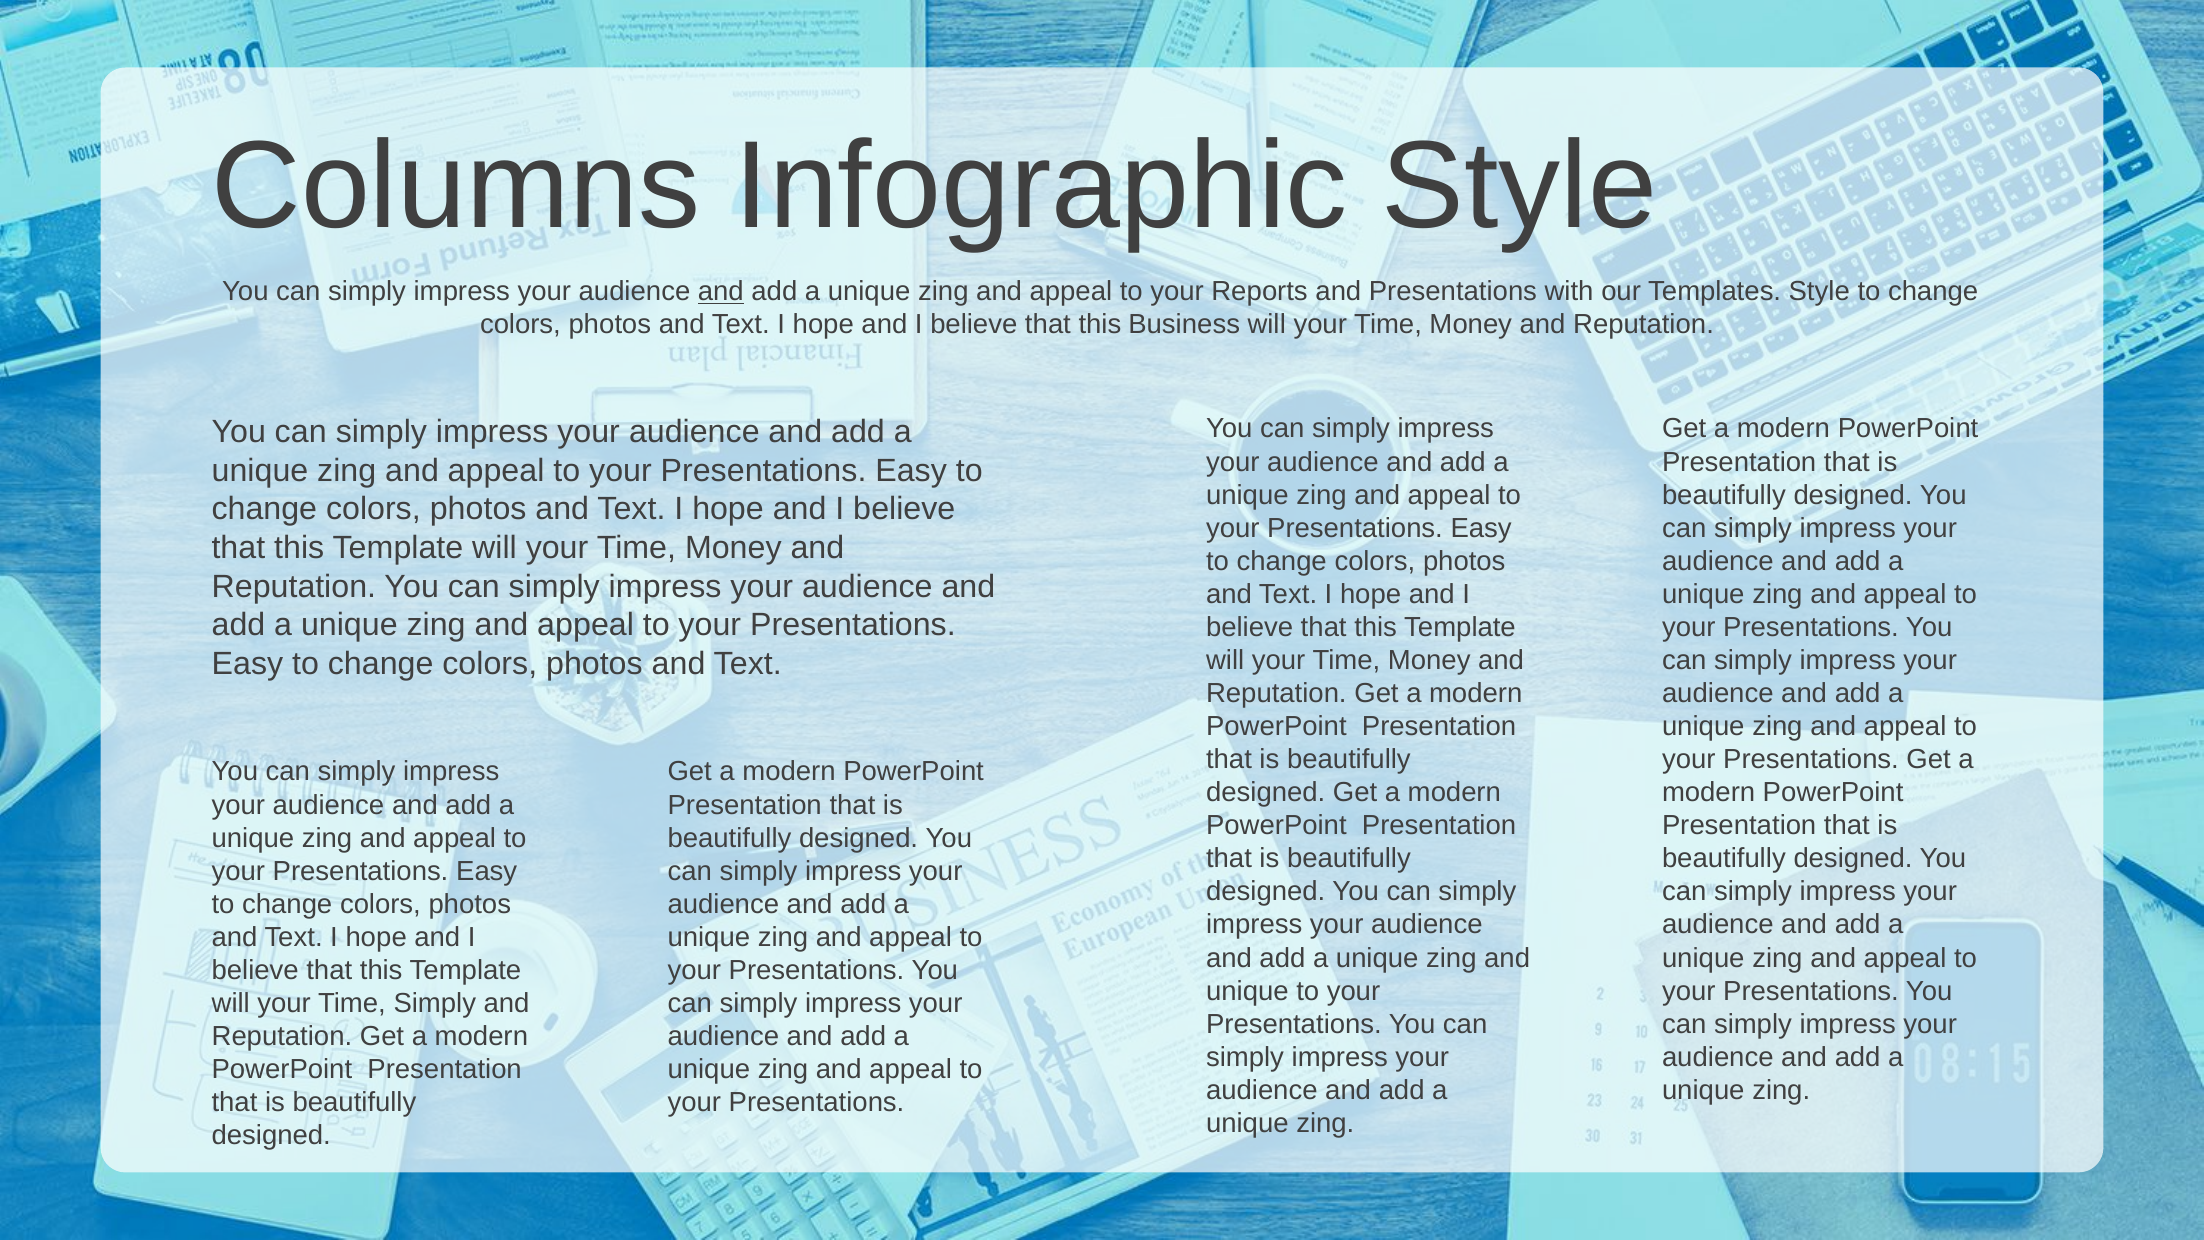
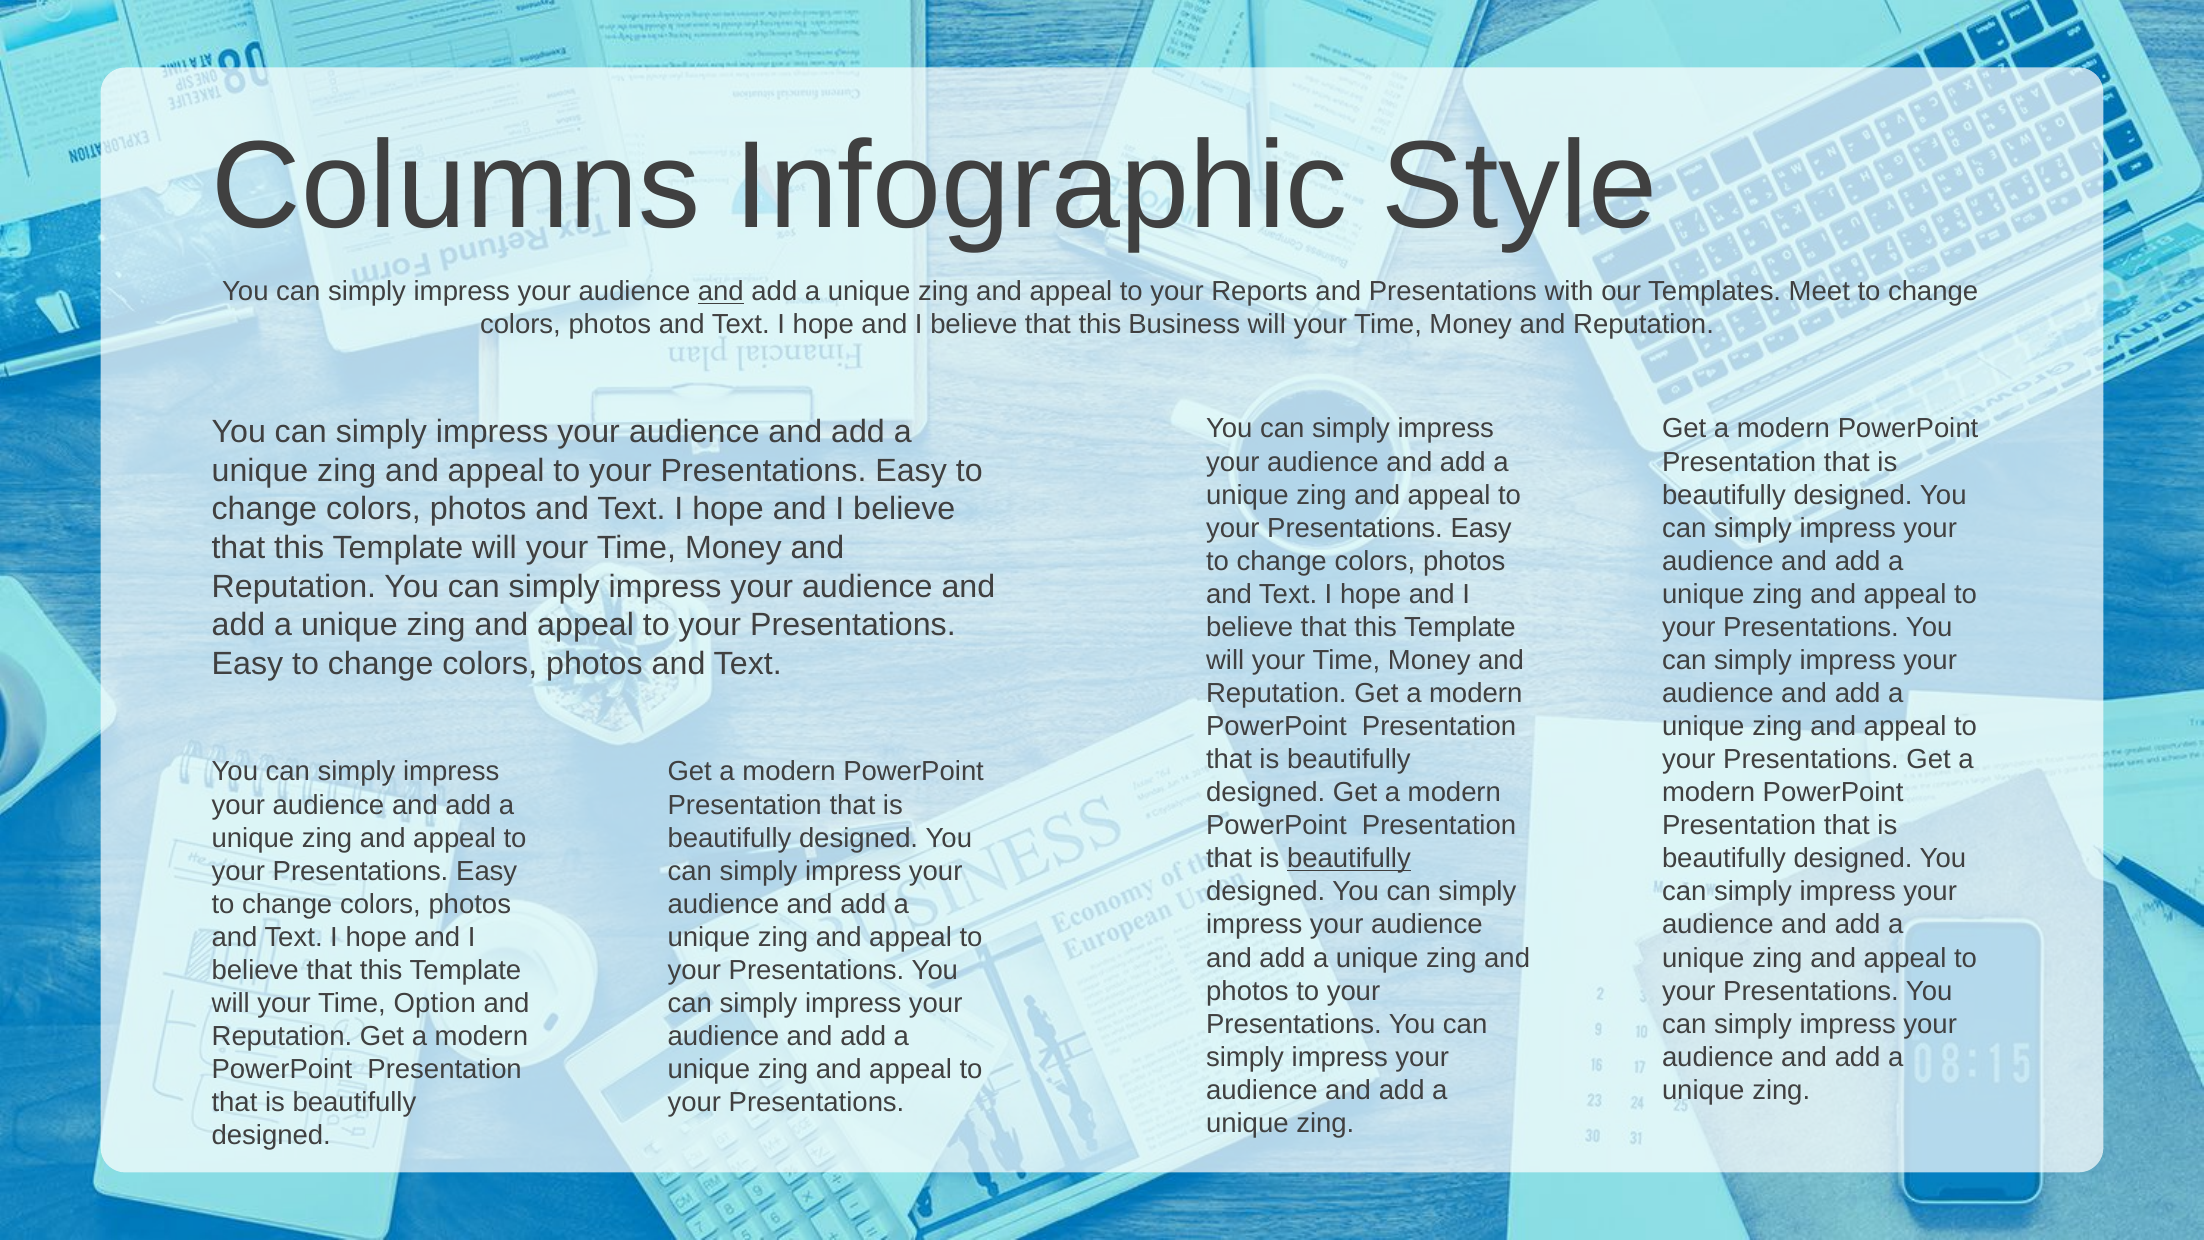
Templates Style: Style -> Meet
beautifully at (1349, 859) underline: none -> present
unique at (1247, 991): unique -> photos
Time Simply: Simply -> Option
